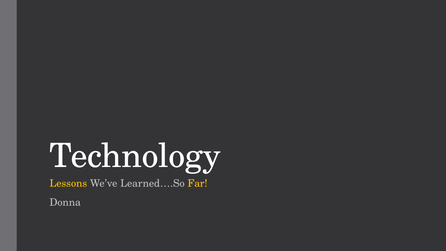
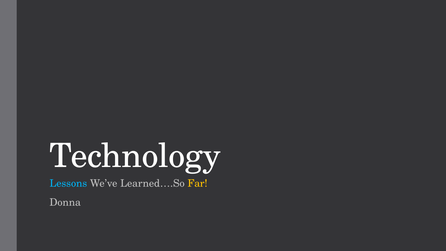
Lessons colour: yellow -> light blue
